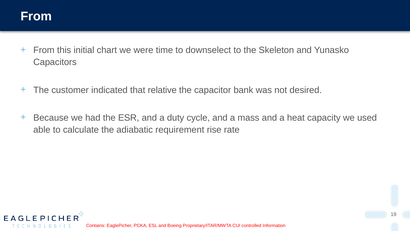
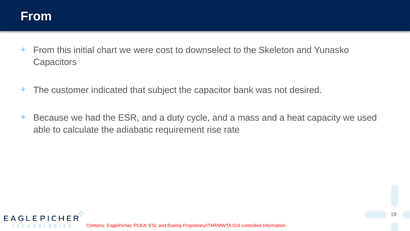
time: time -> cost
relative: relative -> subject
